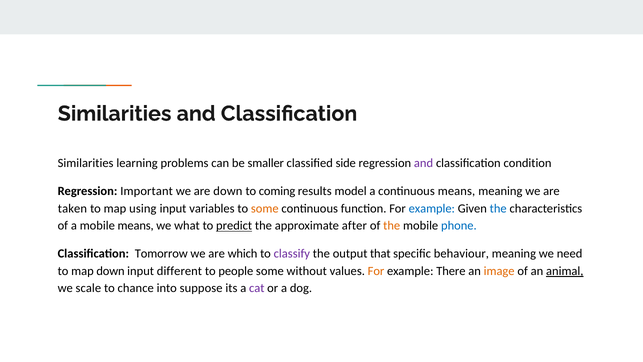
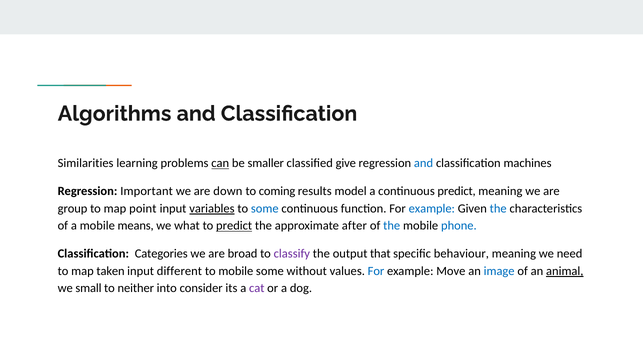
Similarities at (115, 114): Similarities -> Algorithms
can underline: none -> present
side: side -> give
and at (424, 163) colour: purple -> blue
condition: condition -> machines
continuous means: means -> predict
taken: taken -> group
using: using -> point
variables underline: none -> present
some at (265, 208) colour: orange -> blue
the at (392, 226) colour: orange -> blue
Tomorrow: Tomorrow -> Categories
which: which -> broad
map down: down -> taken
to people: people -> mobile
For at (376, 271) colour: orange -> blue
There: There -> Move
image colour: orange -> blue
scale: scale -> small
chance: chance -> neither
suppose: suppose -> consider
